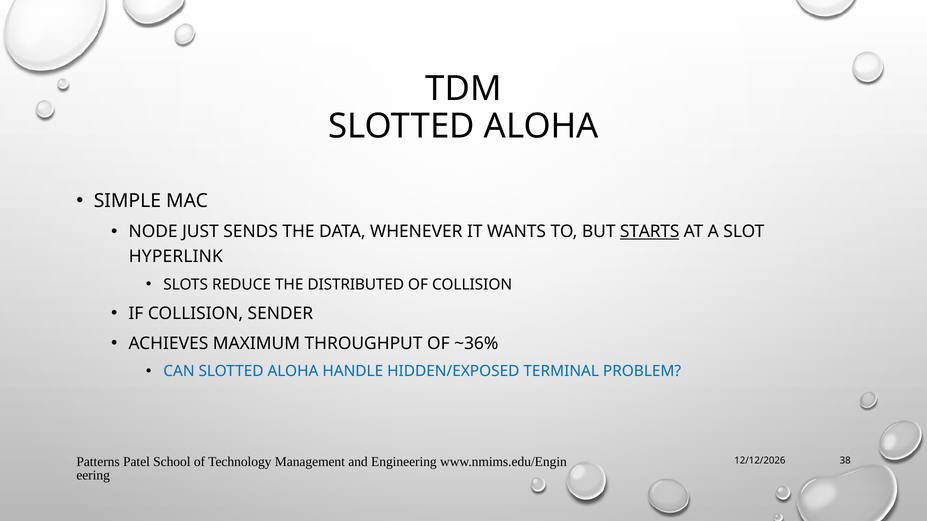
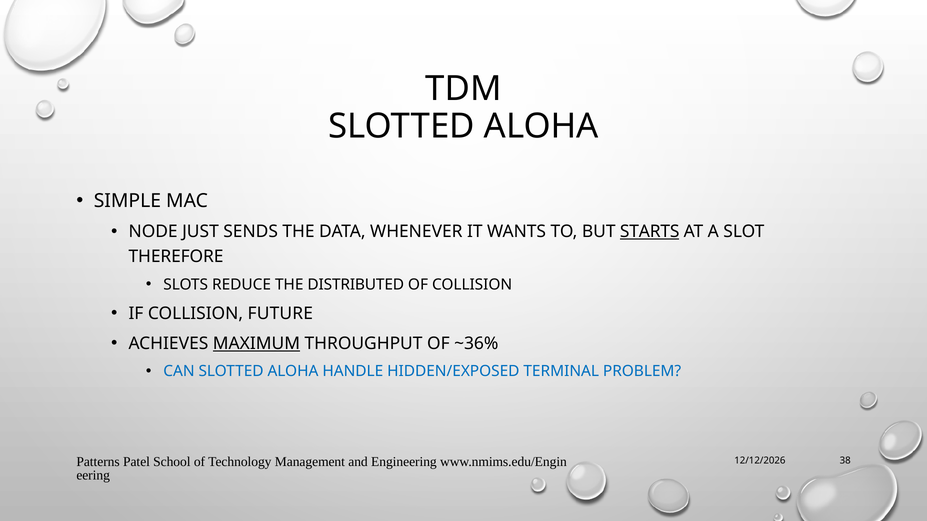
HYPERLINK: HYPERLINK -> THEREFORE
SENDER: SENDER -> FUTURE
MAXIMUM underline: none -> present
